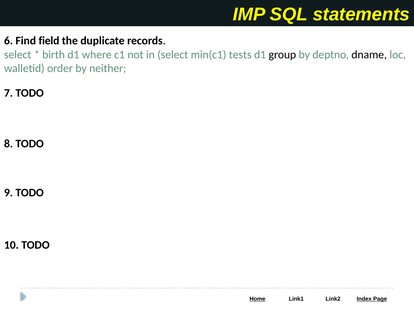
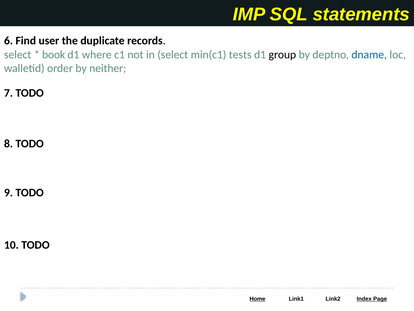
field: field -> user
birth: birth -> book
dname colour: black -> blue
